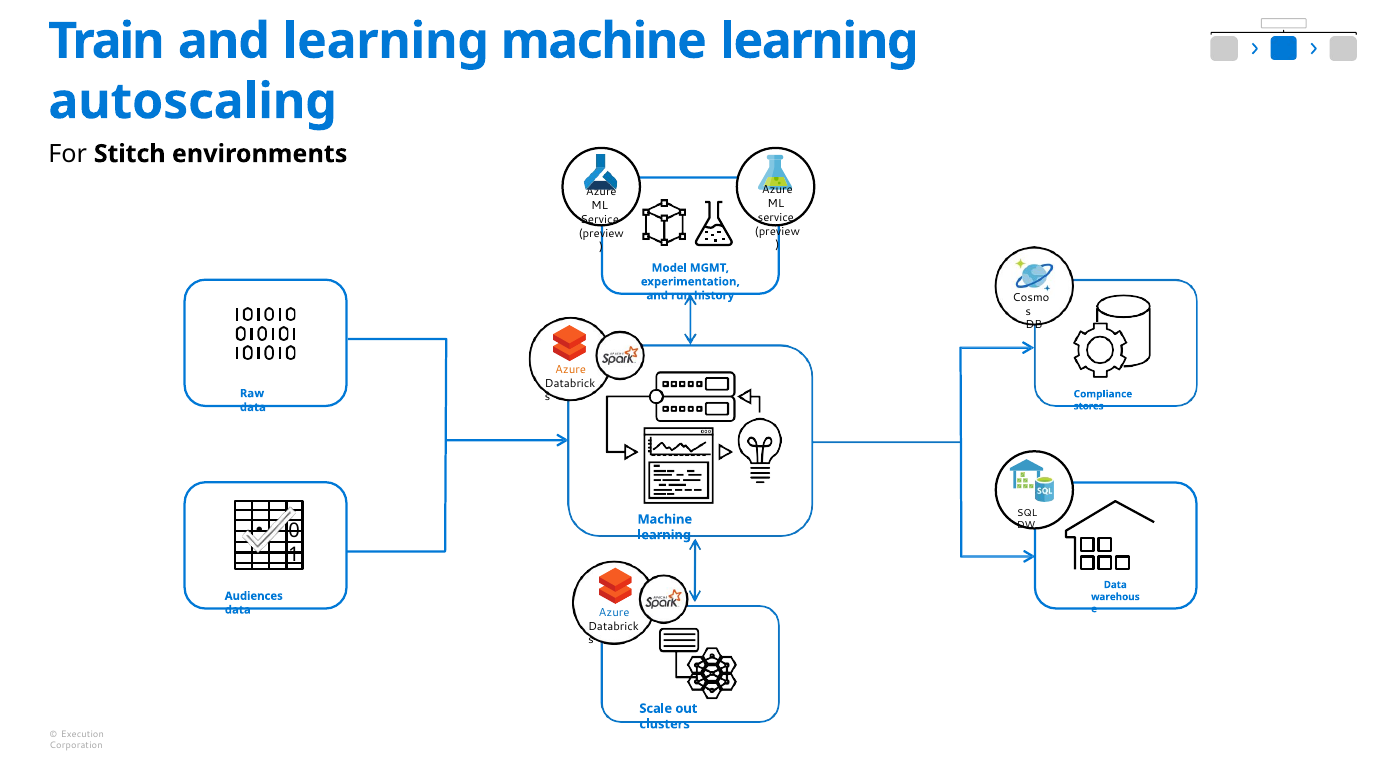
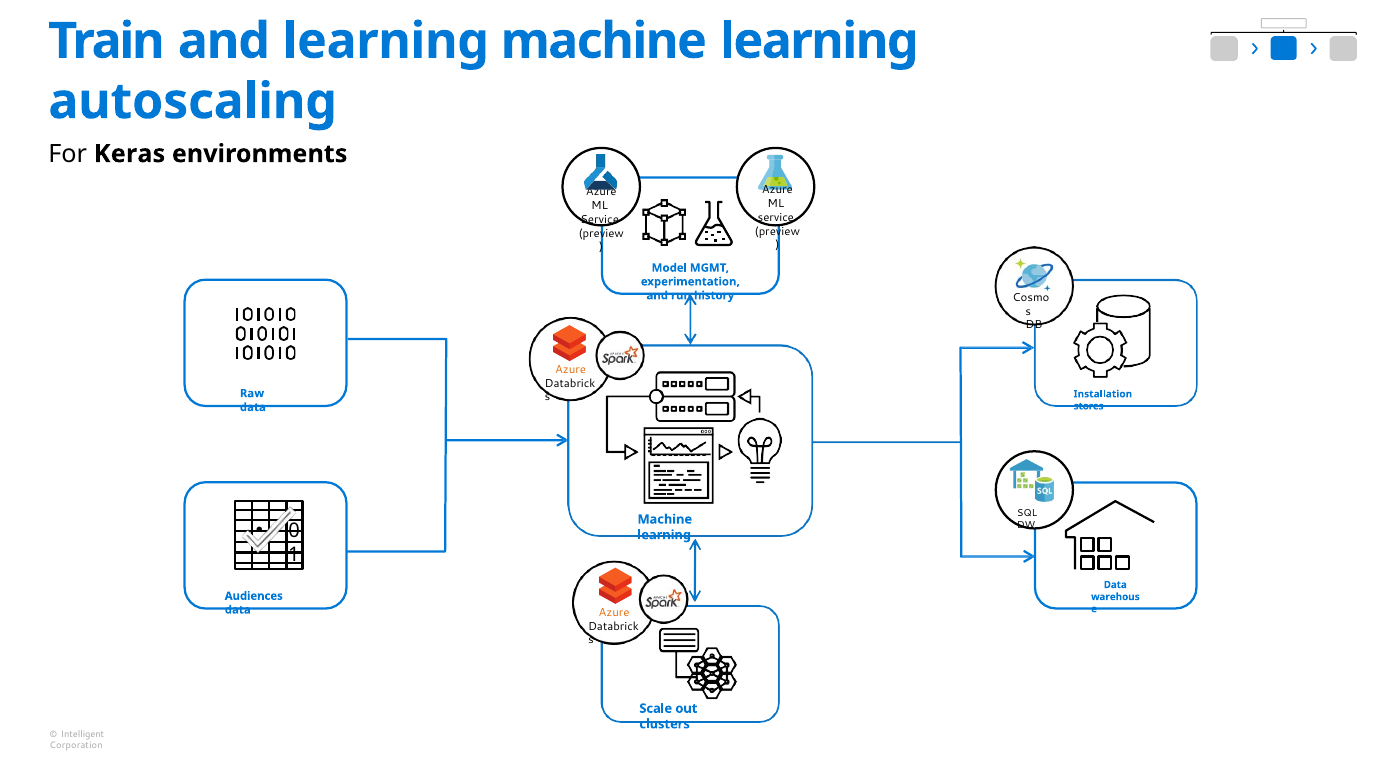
Stitch: Stitch -> Keras
Compliance: Compliance -> Installation
Azure at (614, 612) colour: blue -> orange
Execution: Execution -> Intelligent
